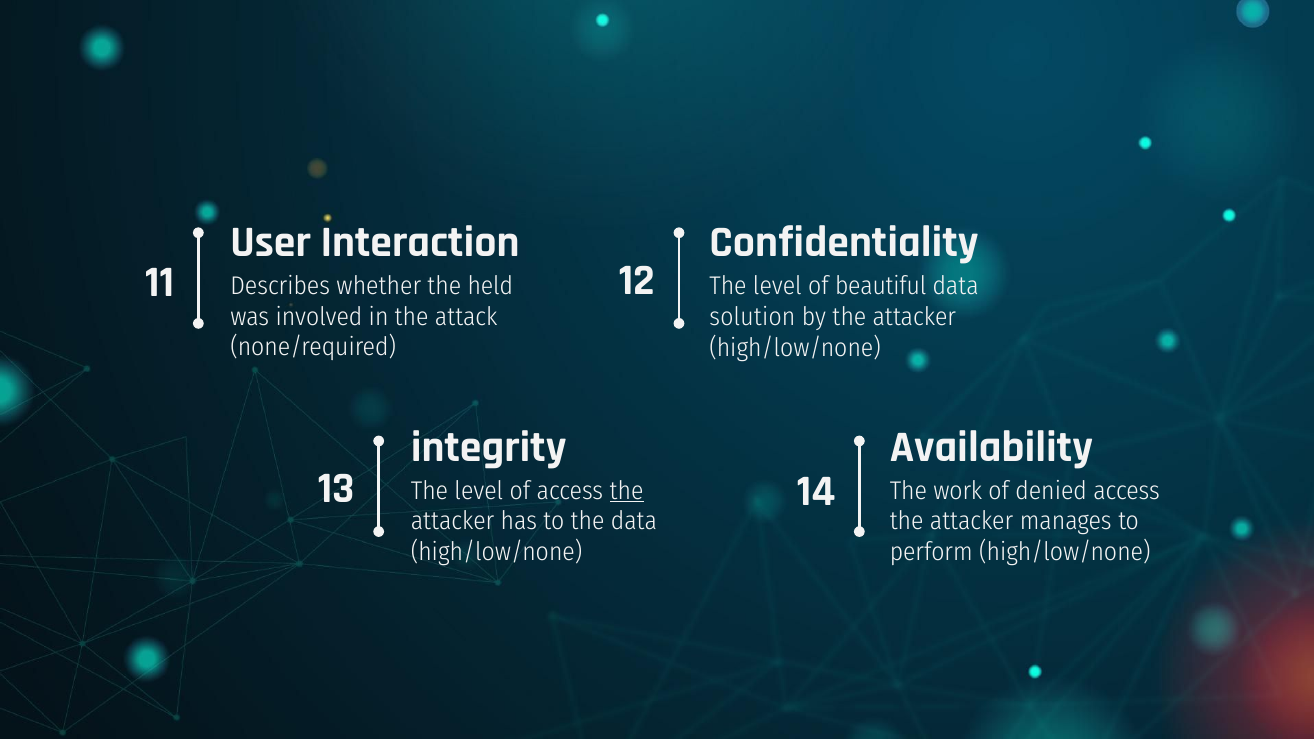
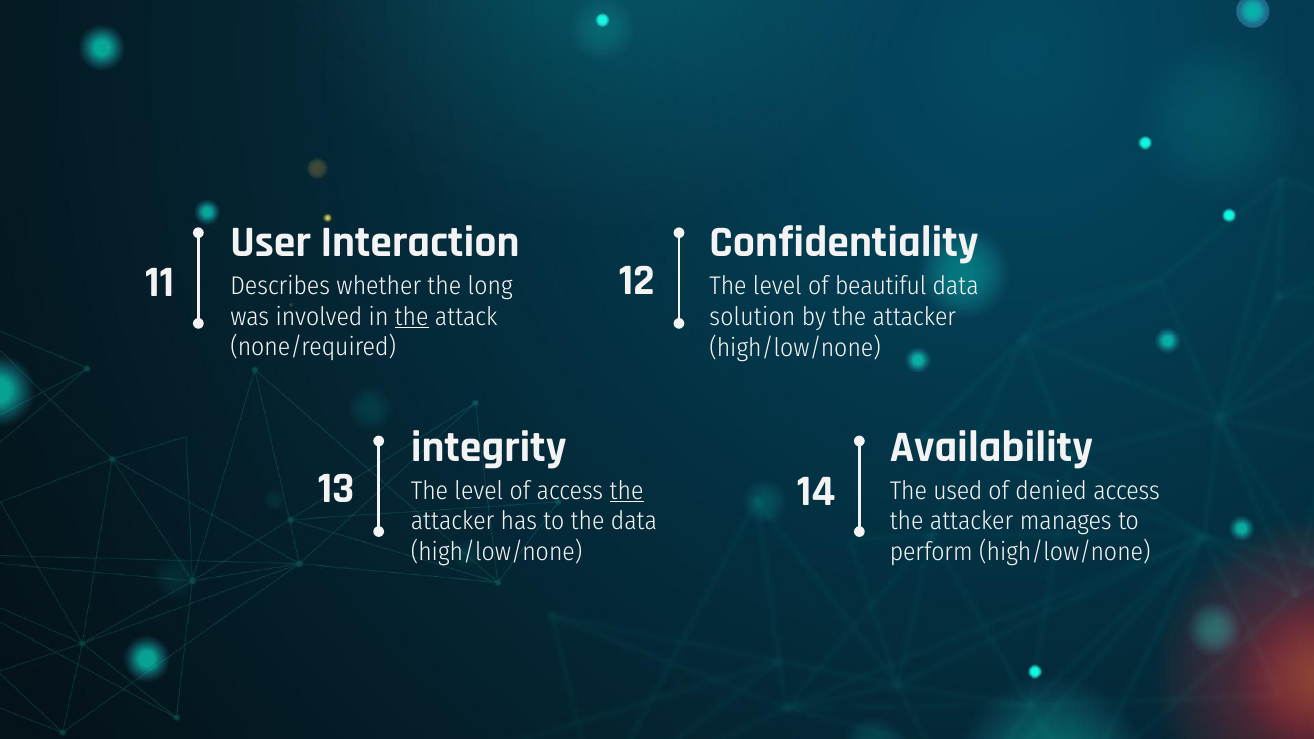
held: held -> long
the at (412, 317) underline: none -> present
work: work -> used
